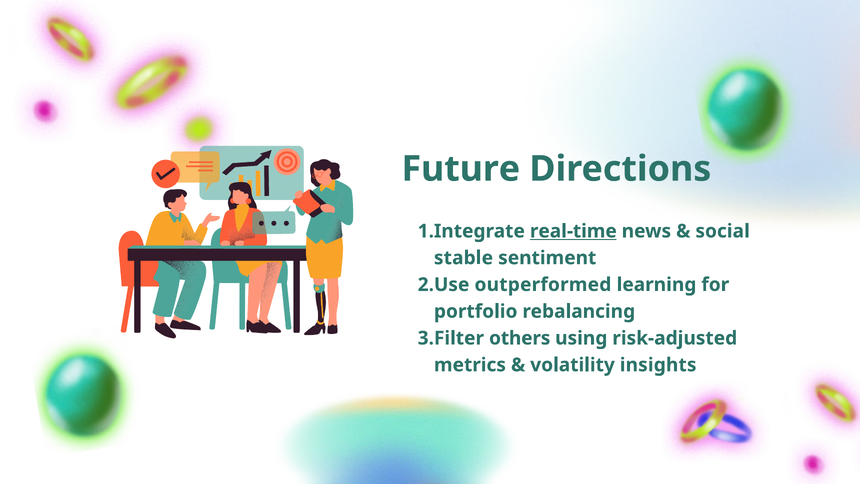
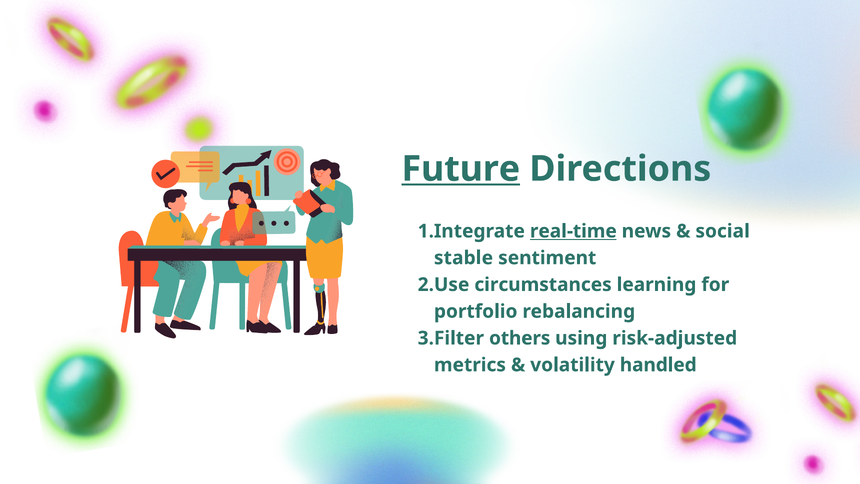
Future underline: none -> present
outperformed: outperformed -> circumstances
insights: insights -> handled
